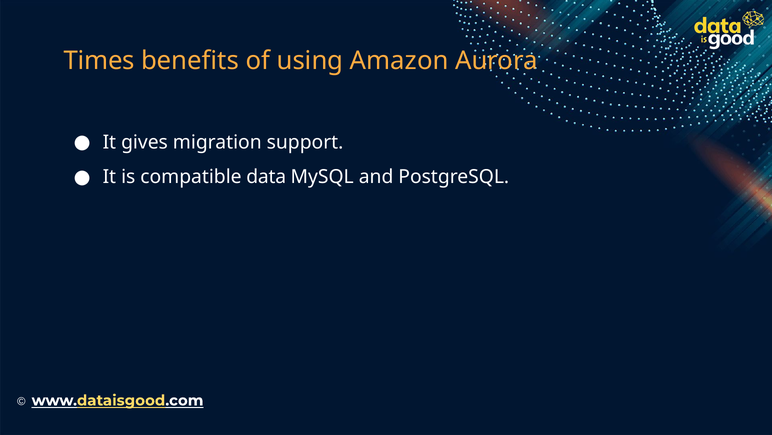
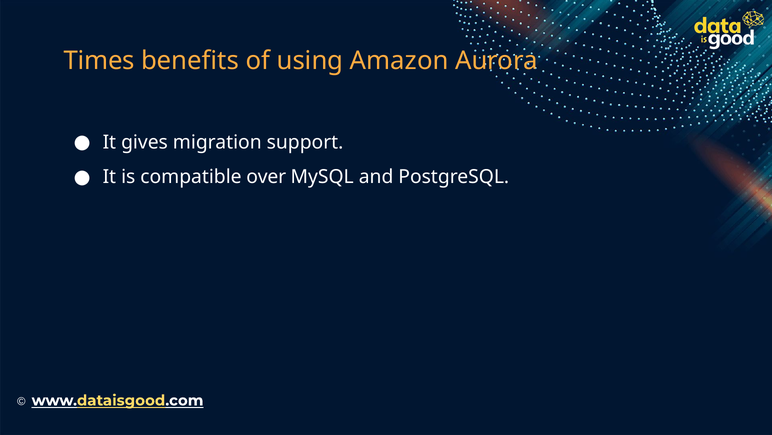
data: data -> over
